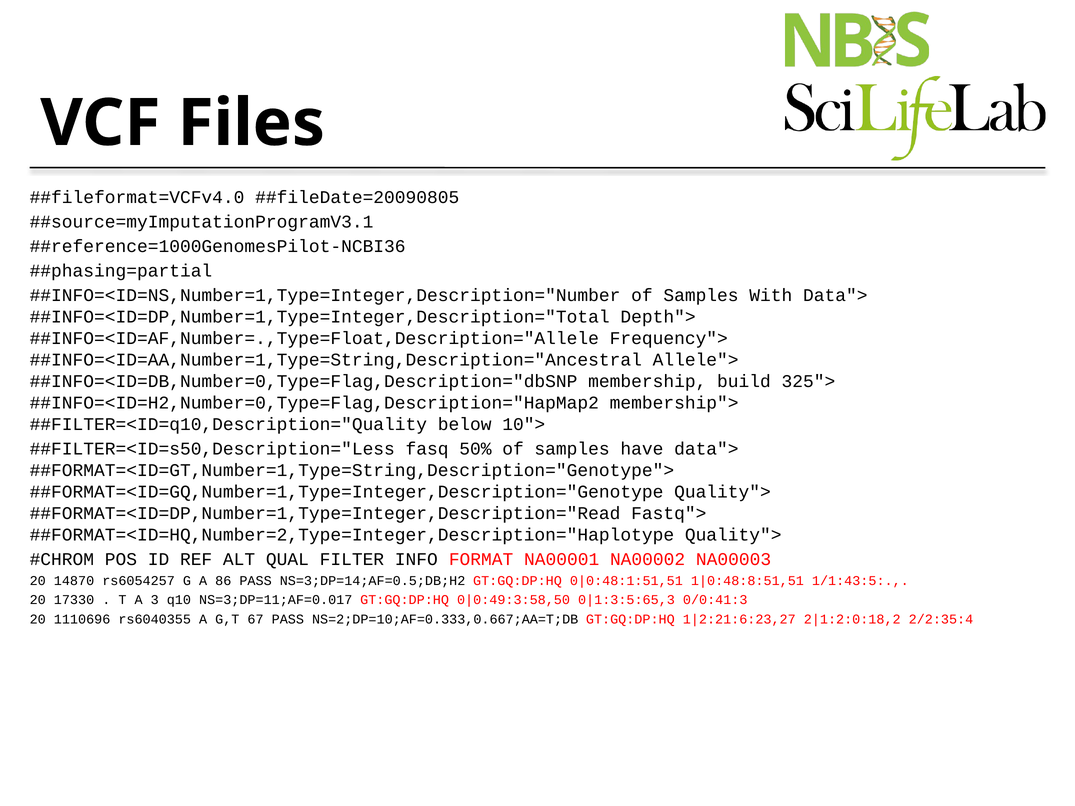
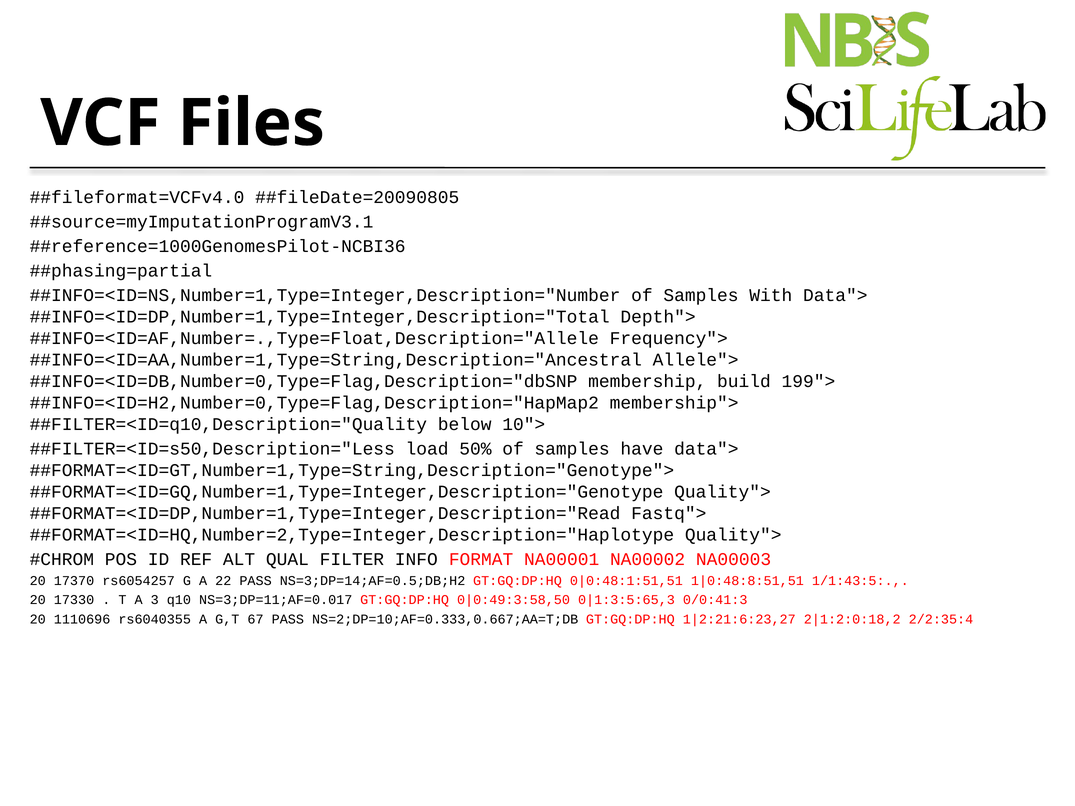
325">: 325"> -> 199">
fasq: fasq -> load
14870: 14870 -> 17370
86: 86 -> 22
